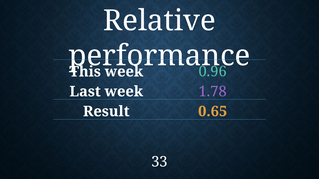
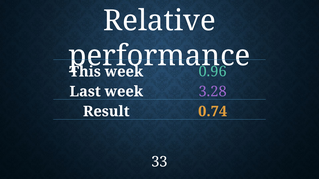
1.78: 1.78 -> 3.28
0.65: 0.65 -> 0.74
